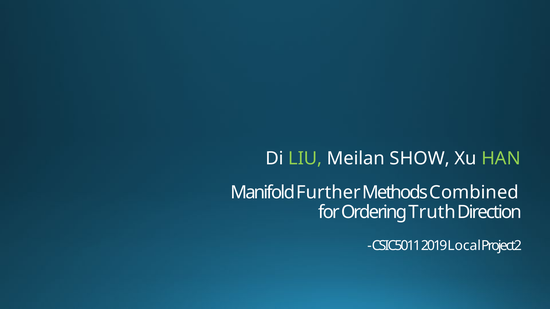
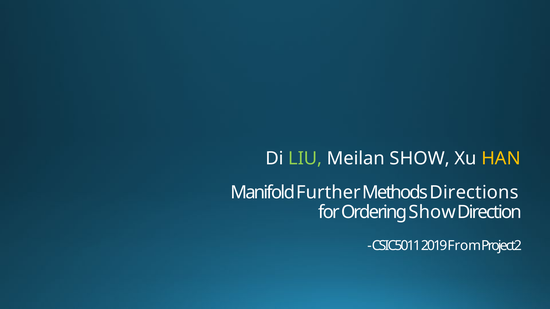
HAN colour: light green -> yellow
Combined: Combined -> Directions
Ordering Truth: Truth -> Show
Local: Local -> From
